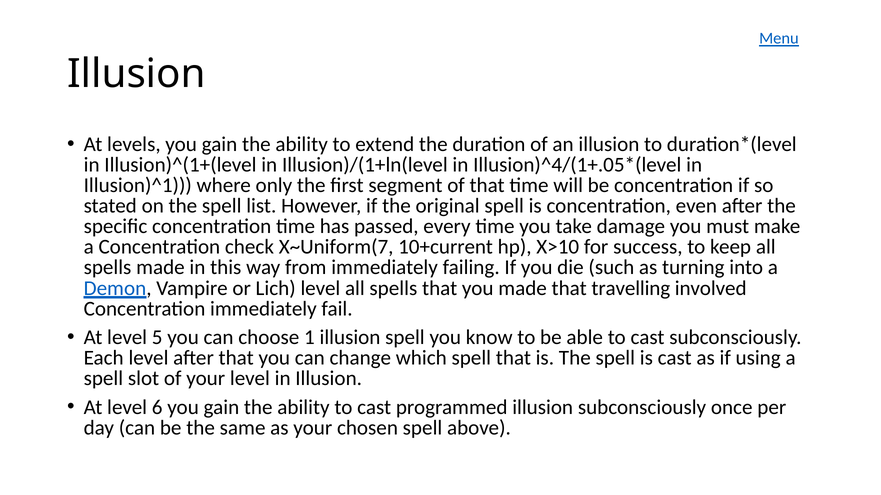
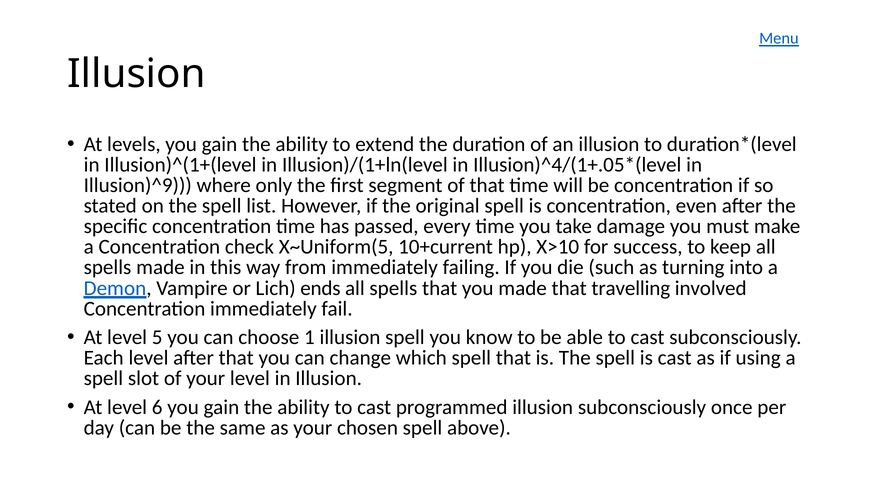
Illusion)^1: Illusion)^1 -> Illusion)^9
X~Uniform(7: X~Uniform(7 -> X~Uniform(5
Lich level: level -> ends
